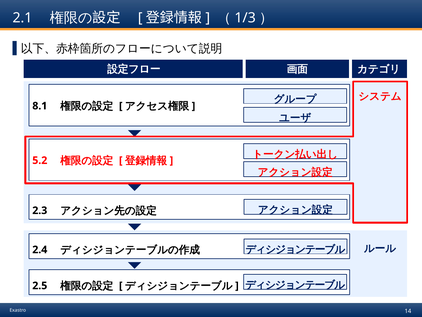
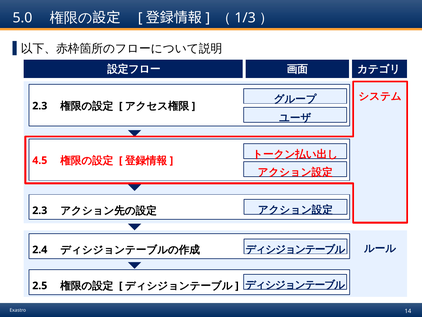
2.1: 2.1 -> 5.0
8.1 at (40, 106): 8.1 -> 2.3
5.2: 5.2 -> 4.5
